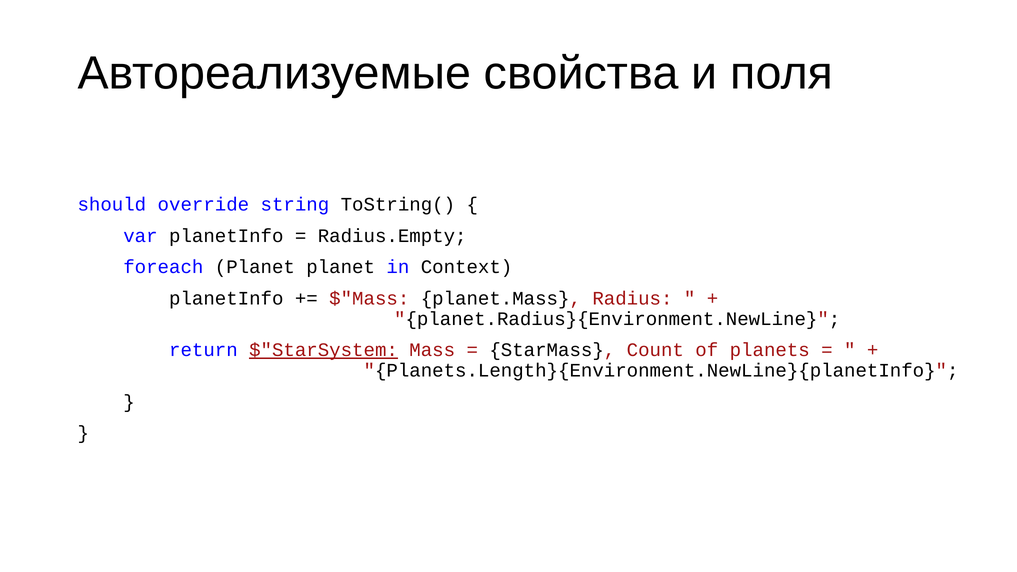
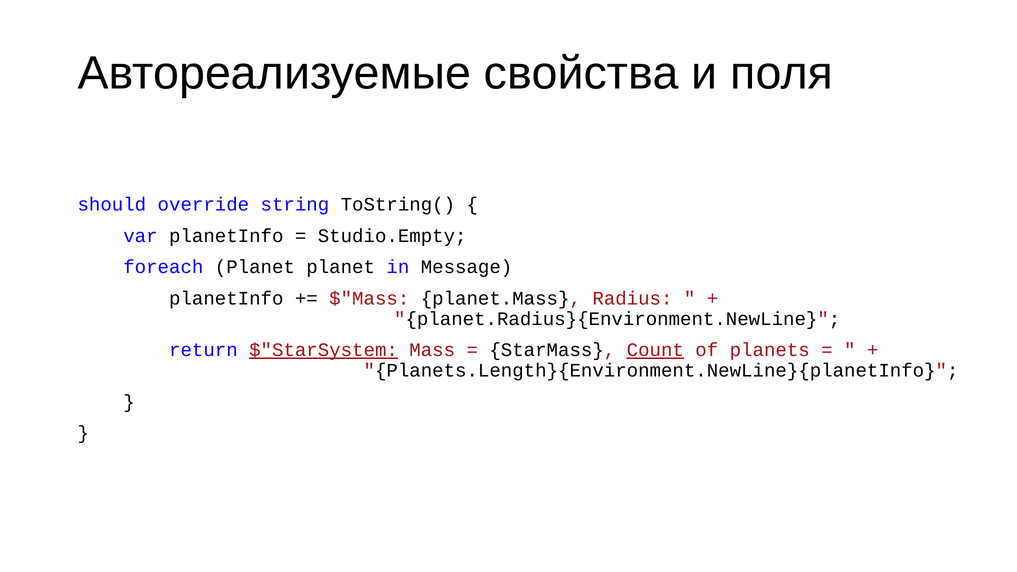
Radius.Empty: Radius.Empty -> Studio.Empty
Context: Context -> Message
Count underline: none -> present
